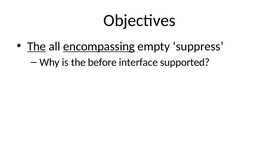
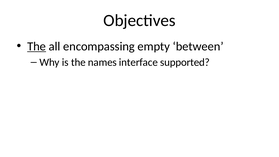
encompassing underline: present -> none
suppress: suppress -> between
before: before -> names
